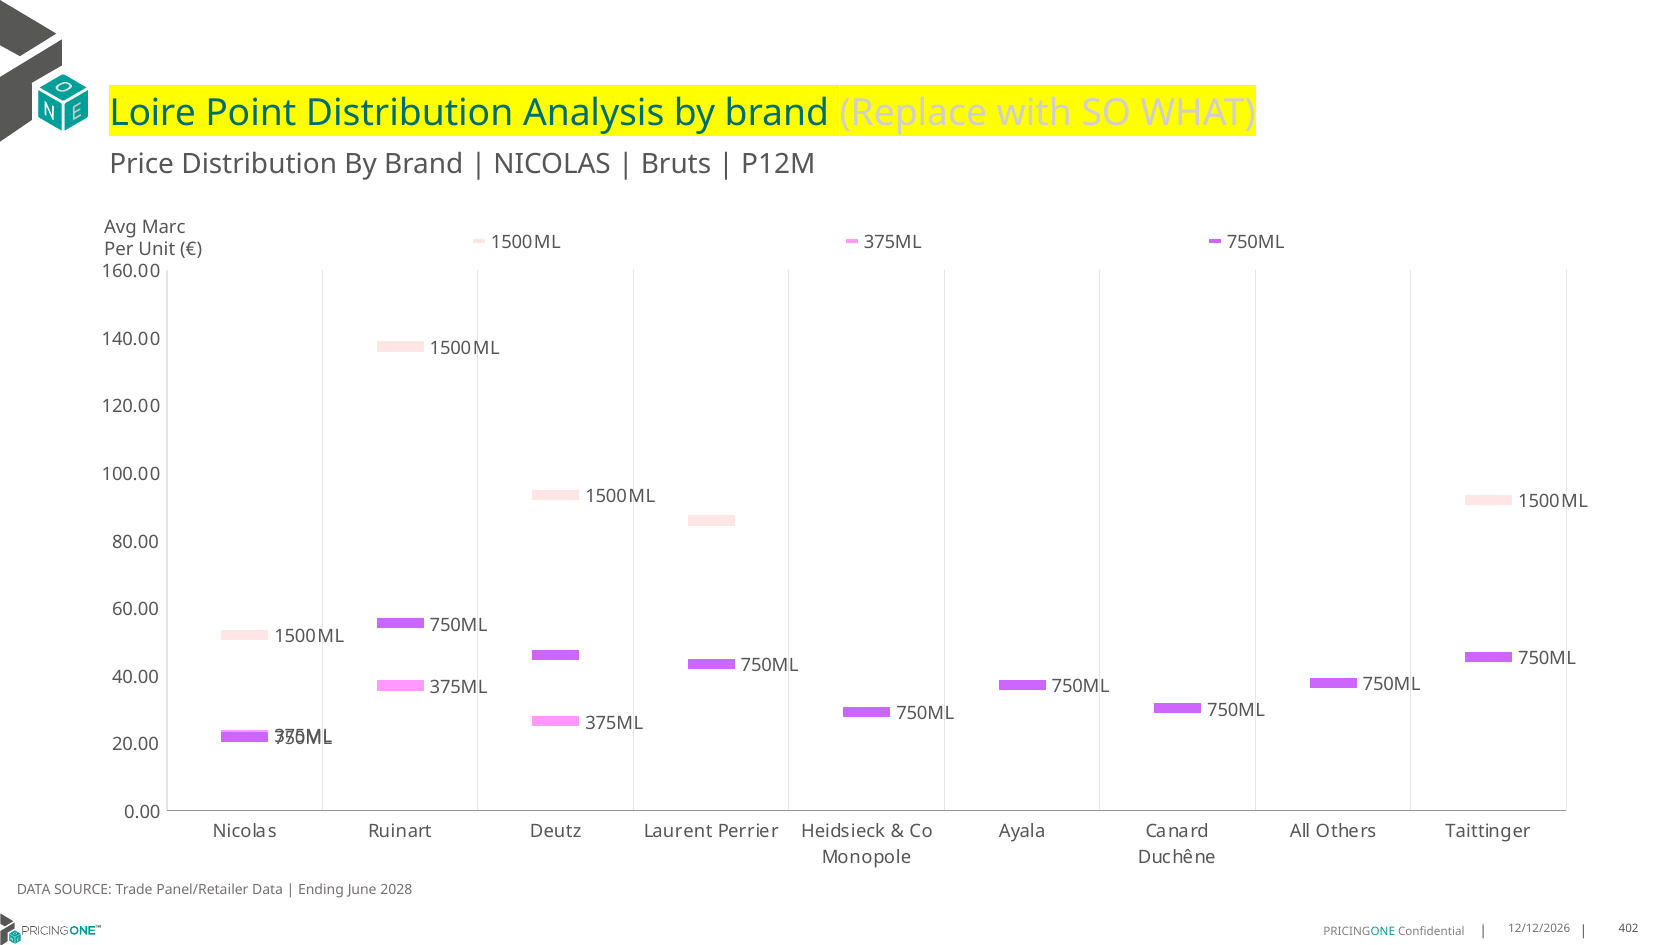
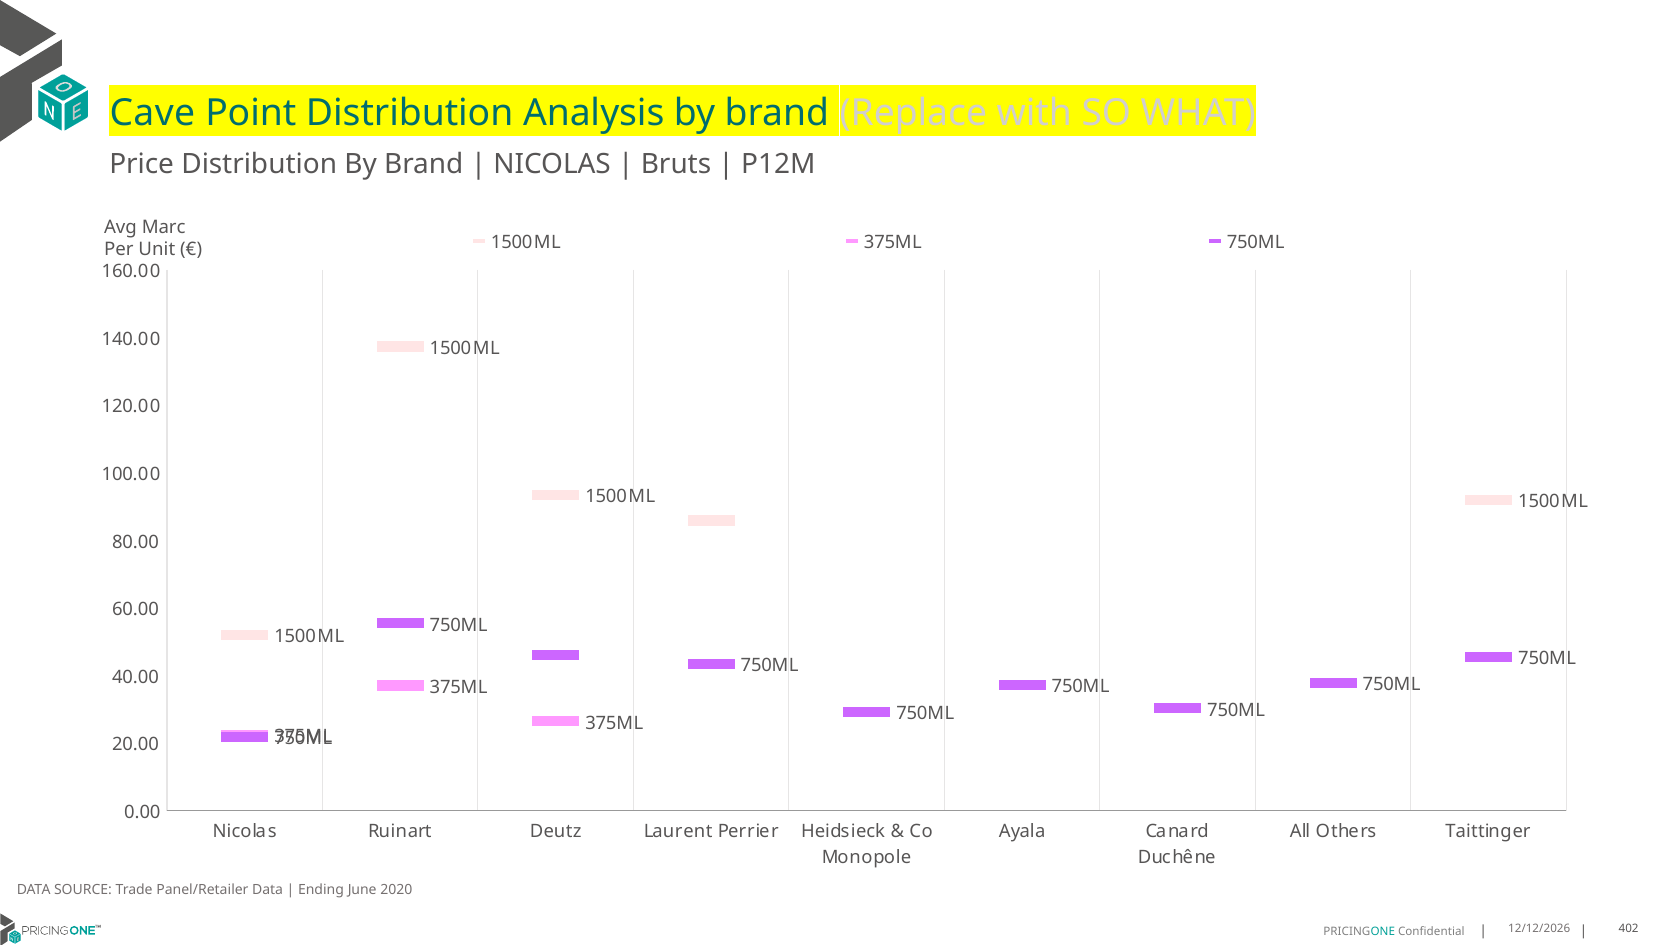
Loire: Loire -> Cave
2028: 2028 -> 2020
